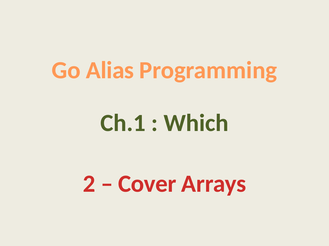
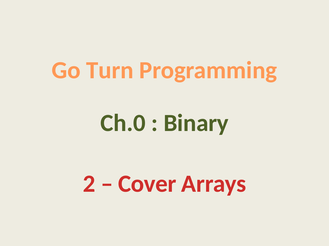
Alias: Alias -> Turn
Ch.1: Ch.1 -> Ch.0
Which: Which -> Binary
